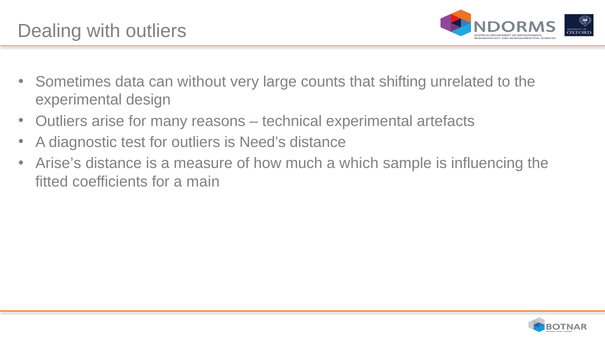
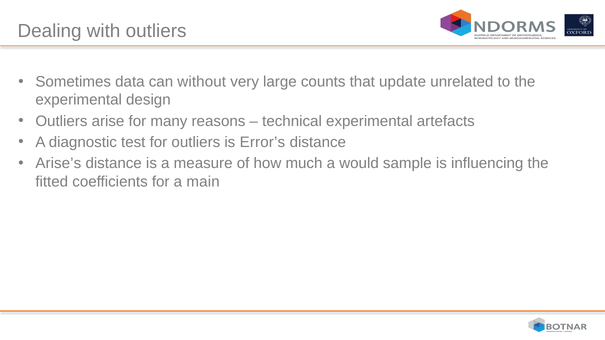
shifting: shifting -> update
Need’s: Need’s -> Error’s
which: which -> would
